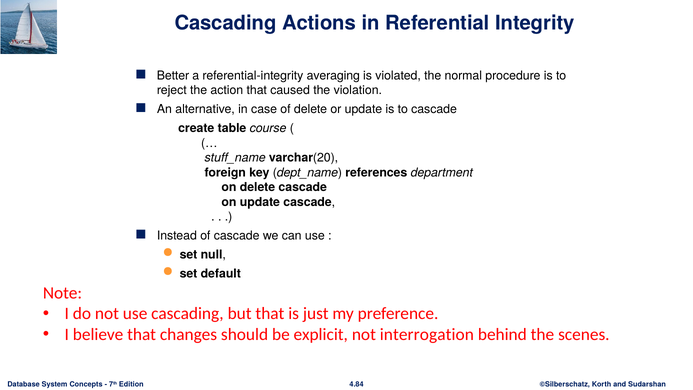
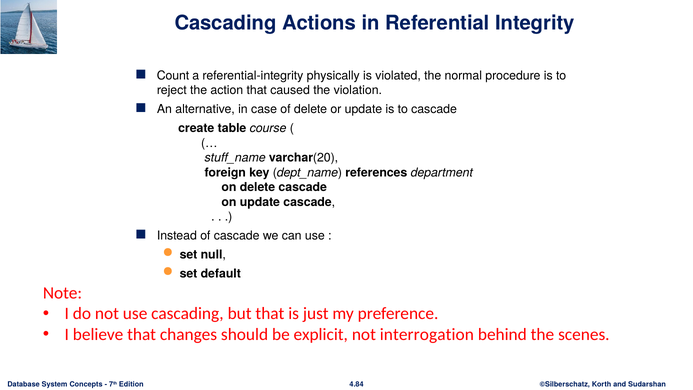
Better: Better -> Count
averaging: averaging -> physically
